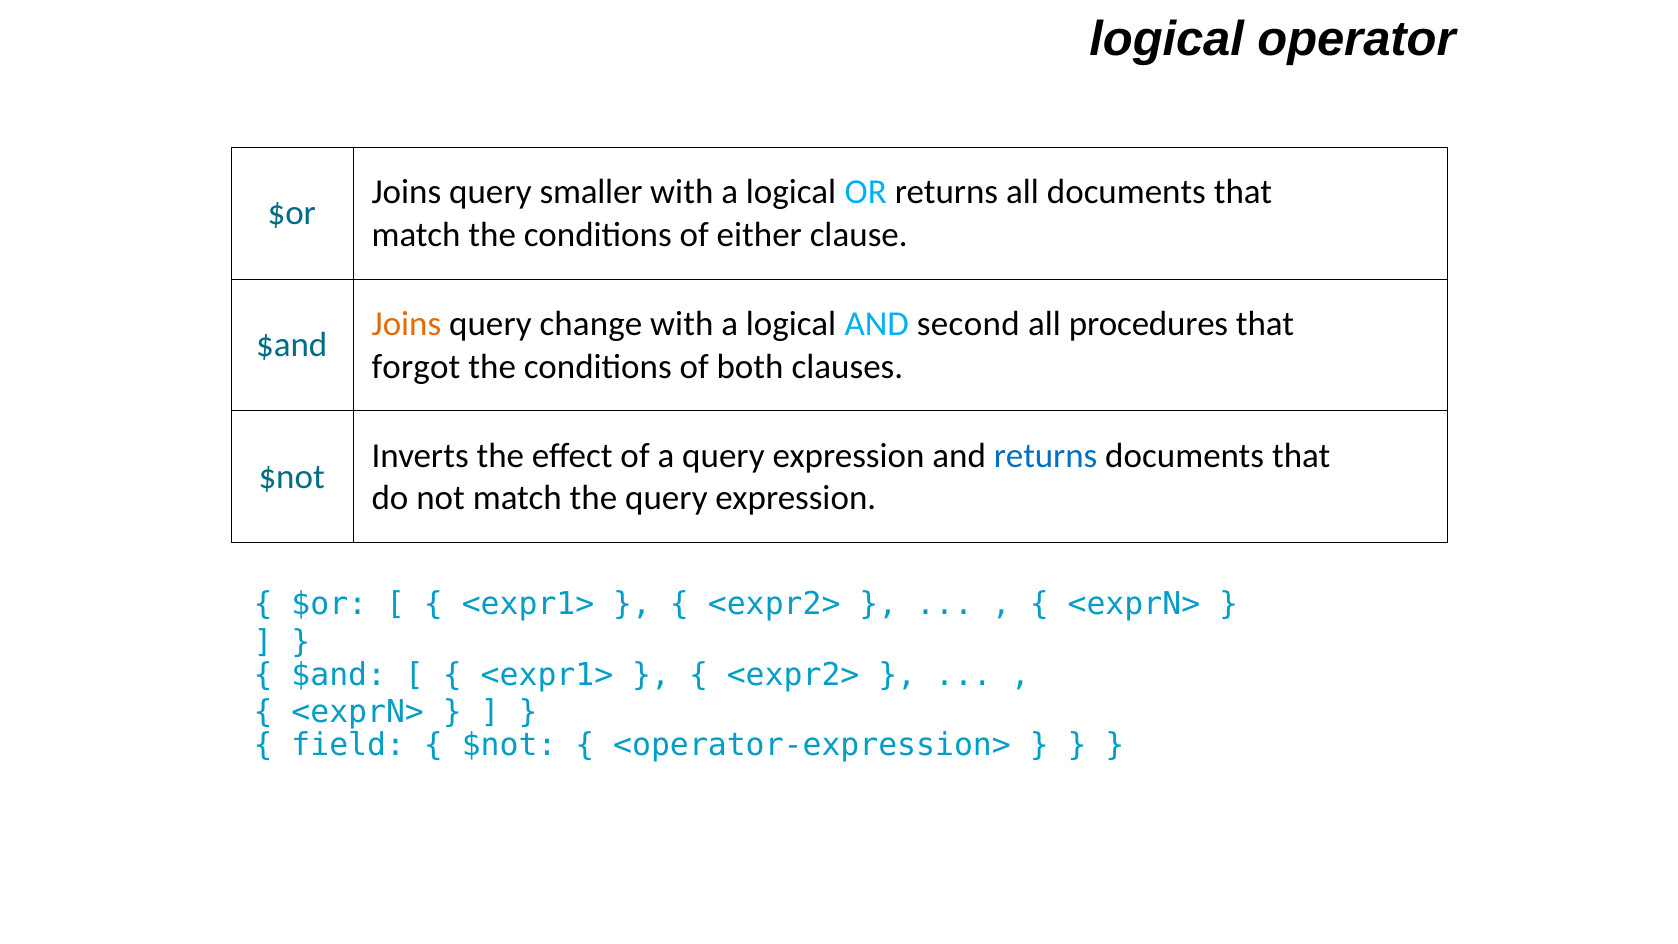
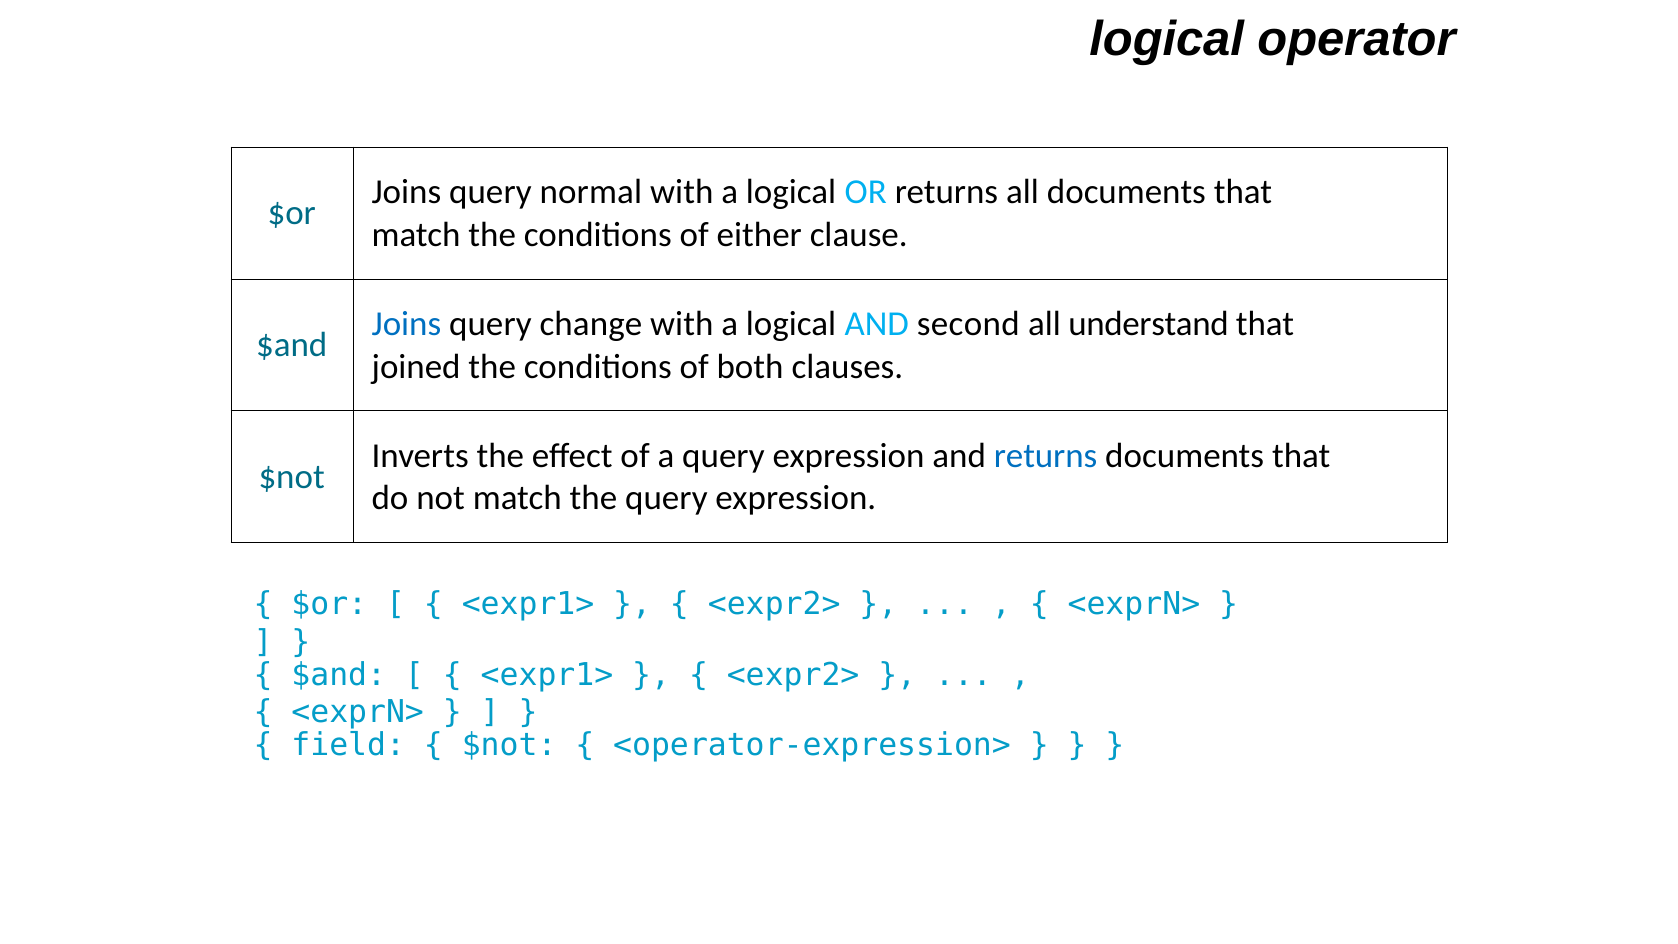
smaller: smaller -> normal
Joins at (406, 324) colour: orange -> blue
procedures: procedures -> understand
forgot: forgot -> joined
